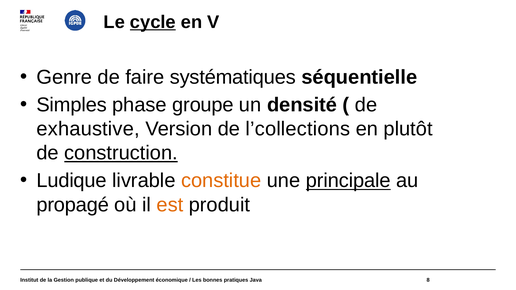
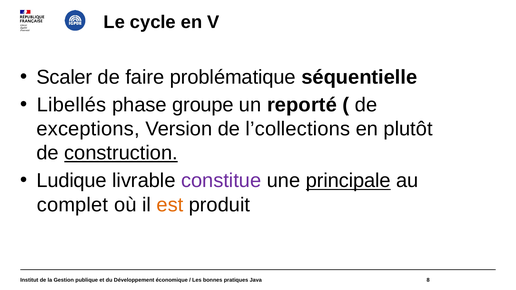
cycle underline: present -> none
Genre: Genre -> Scaler
systématiques: systématiques -> problématique
Simples: Simples -> Libellés
densité: densité -> reporté
exhaustive: exhaustive -> exceptions
constitue colour: orange -> purple
propagé: propagé -> complet
